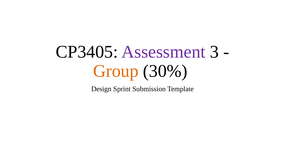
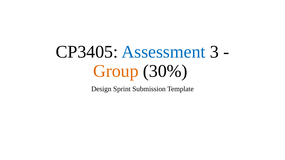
Assessment colour: purple -> blue
